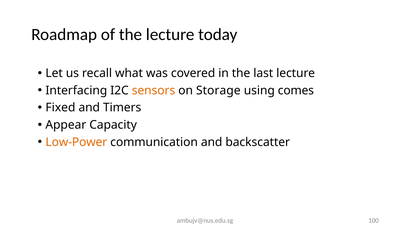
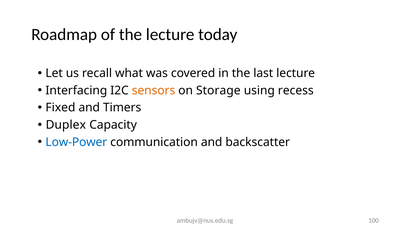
comes: comes -> recess
Appear: Appear -> Duplex
Low-Power colour: orange -> blue
